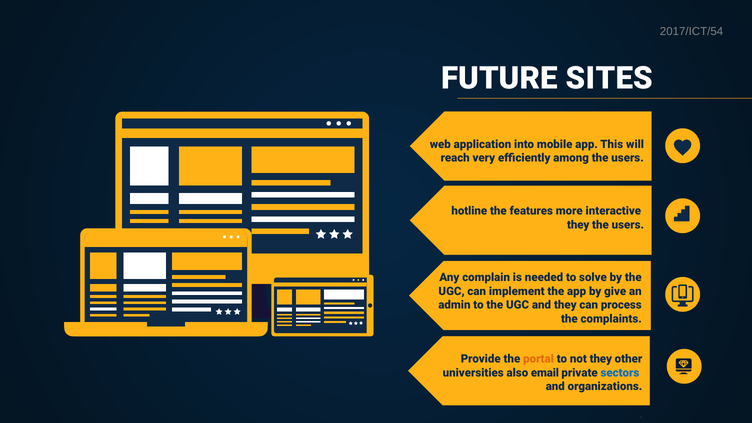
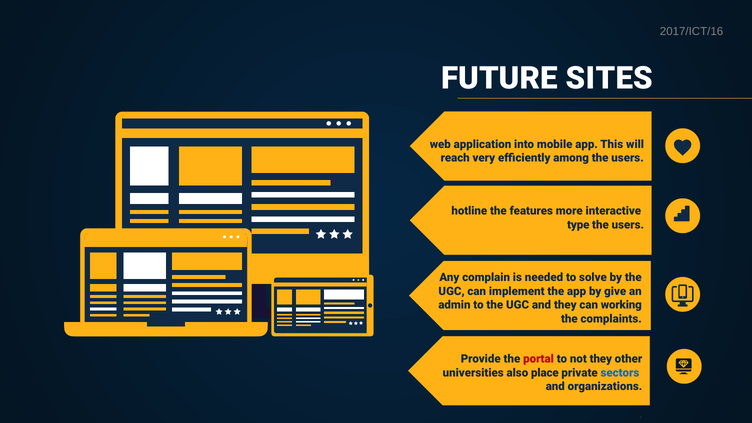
2017/ICT/54: 2017/ICT/54 -> 2017/ICT/16
they at (578, 225): they -> type
process: process -> working
portal colour: orange -> red
email: email -> place
